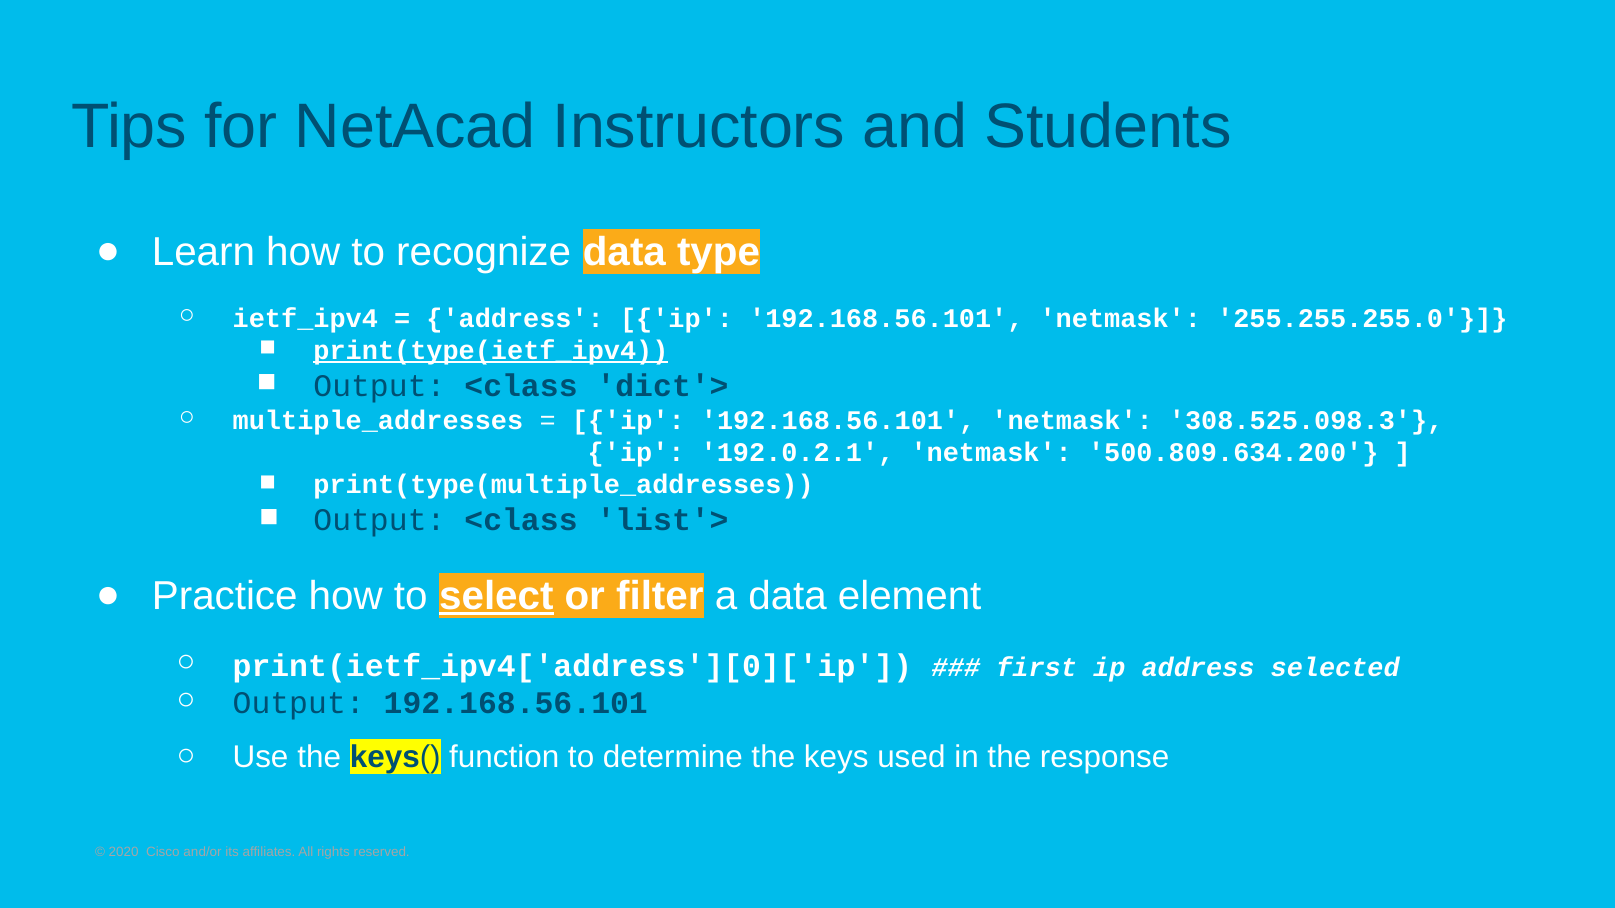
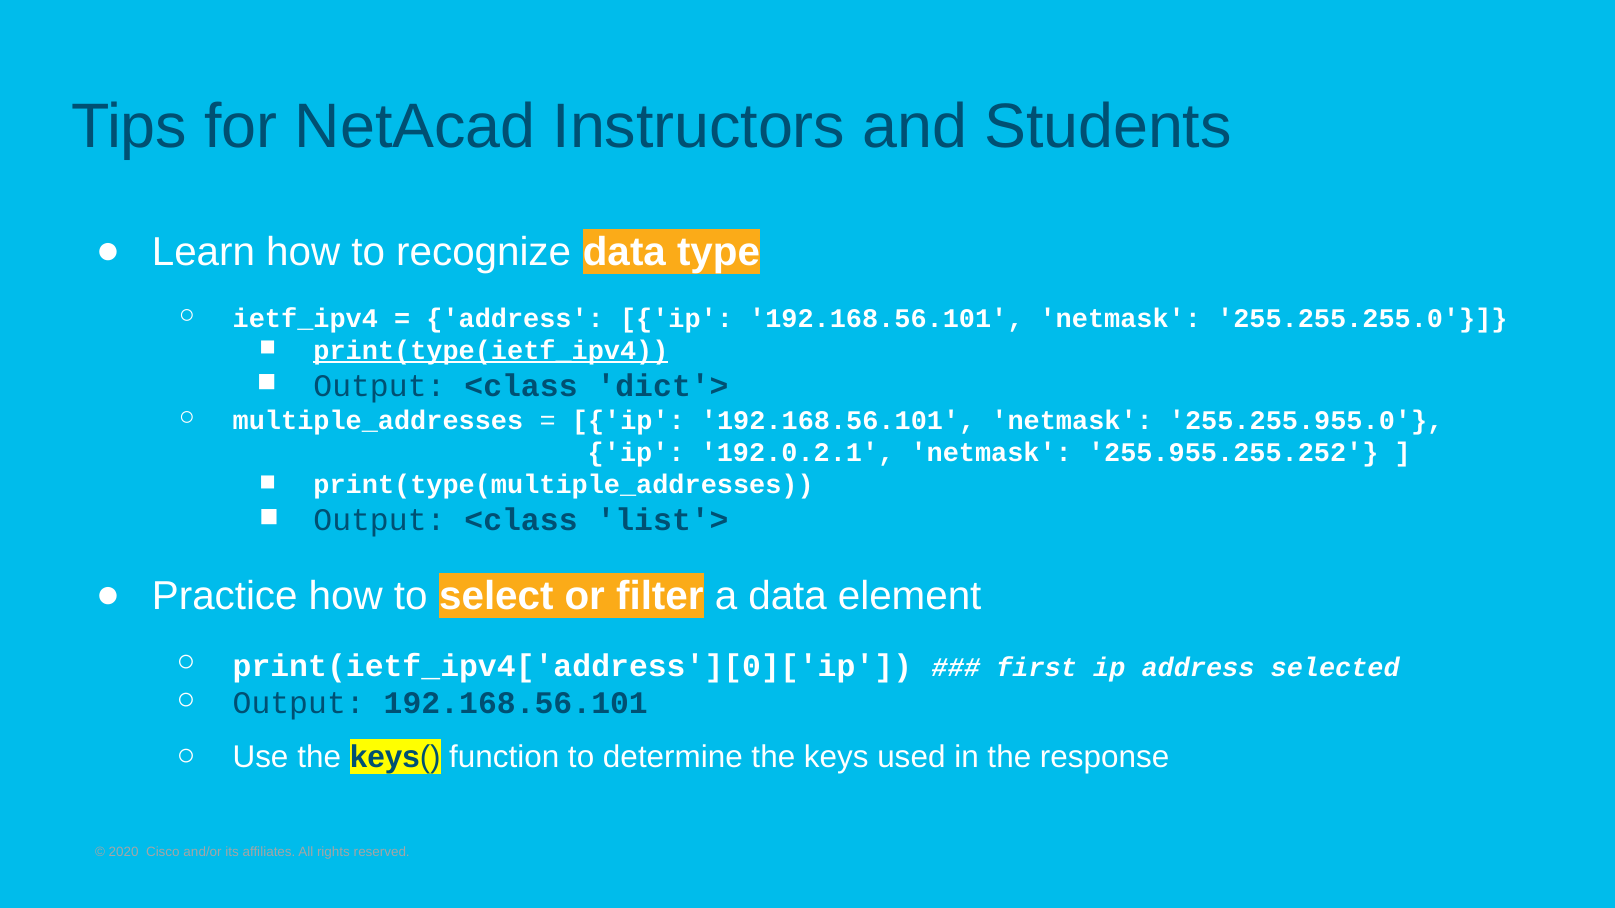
308.525.098.3: 308.525.098.3 -> 255.255.955.0
500.809.634.200: 500.809.634.200 -> 255.955.255.252
select underline: present -> none
